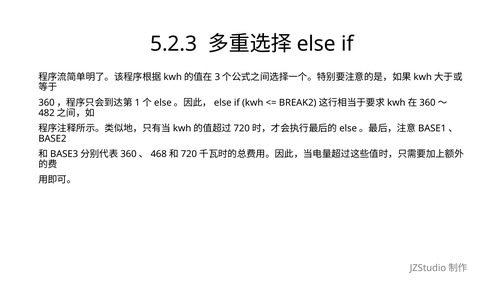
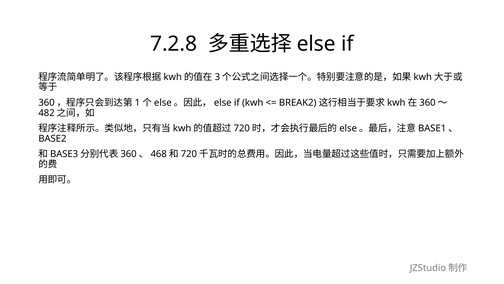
5.2.3: 5.2.3 -> 7.2.8
